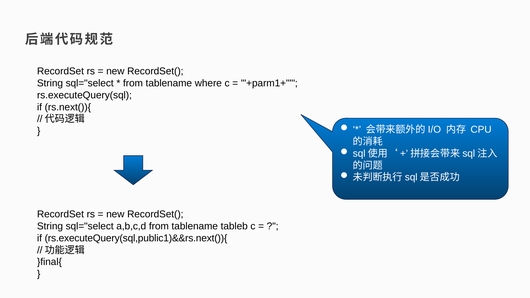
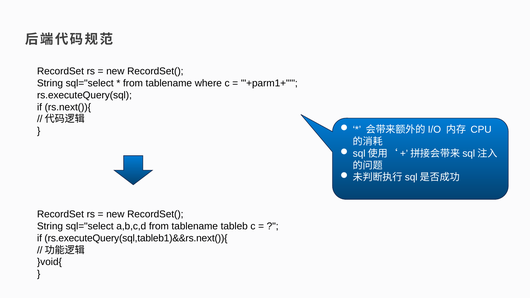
rs.executeQuery(sql,public1)&&rs.next()){: rs.executeQuery(sql,public1)&&rs.next()){ -> rs.executeQuery(sql,tableb1)&&rs.next()){
}final{: }final{ -> }void{
